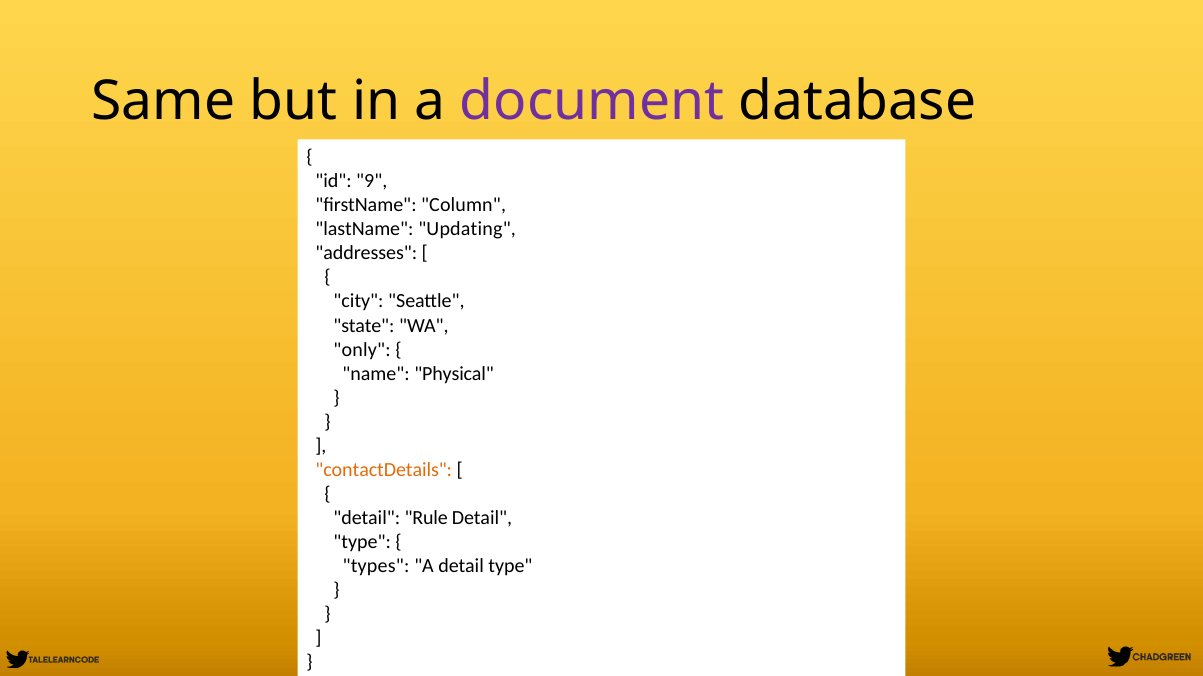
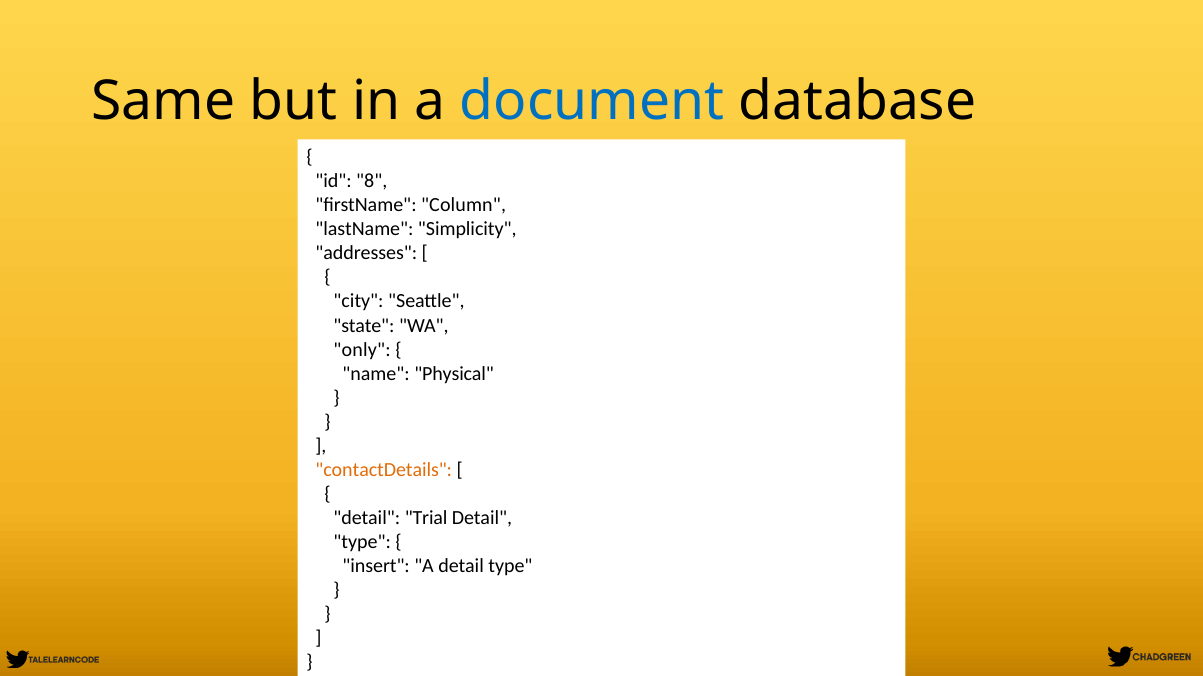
document colour: purple -> blue
9: 9 -> 8
Updating: Updating -> Simplicity
Rule: Rule -> Trial
types: types -> insert
